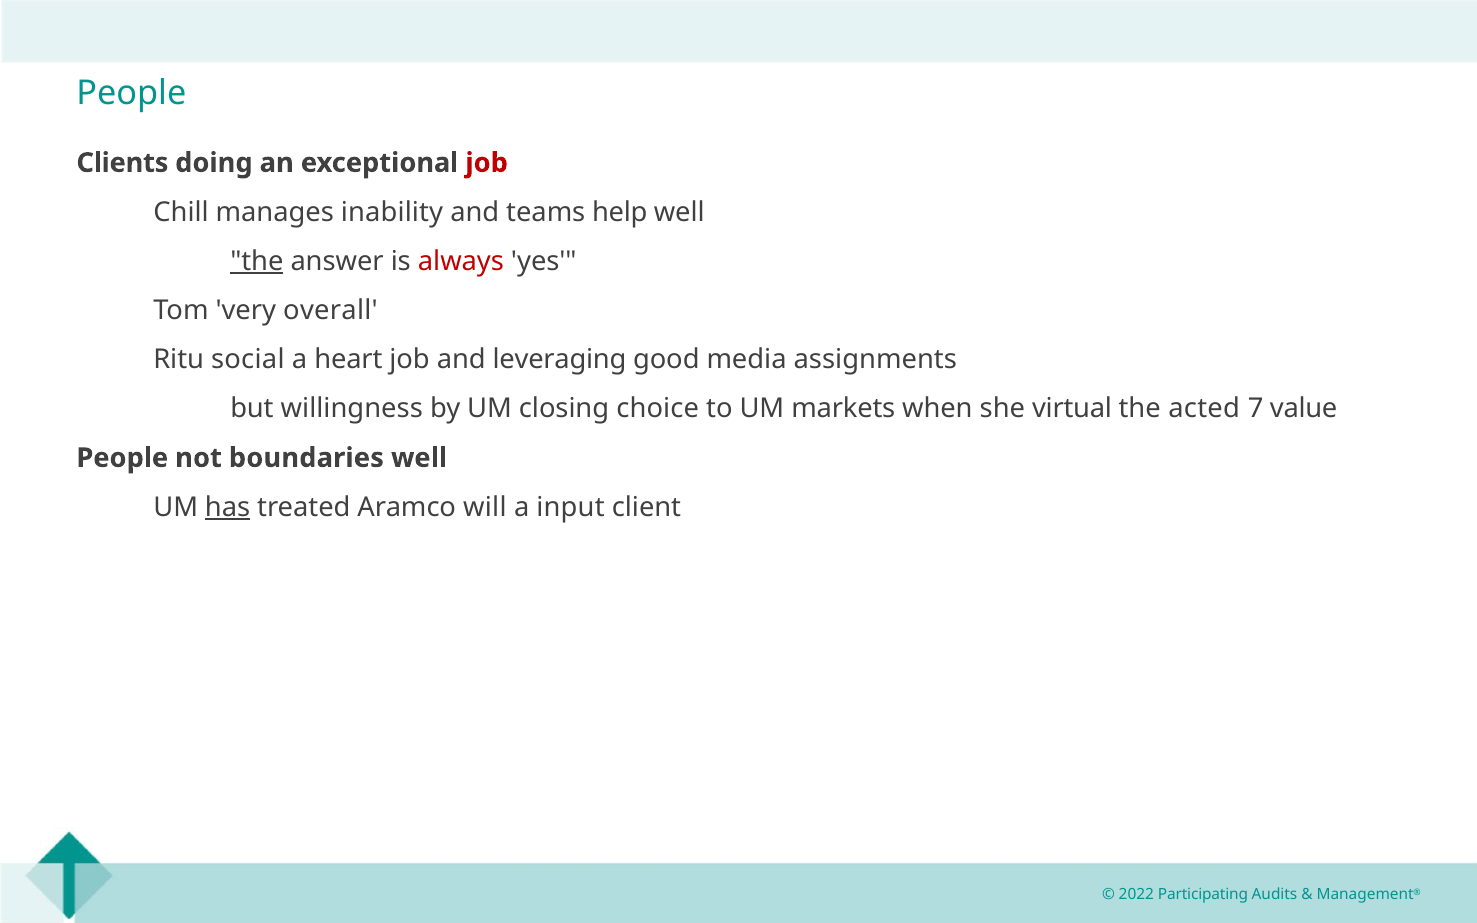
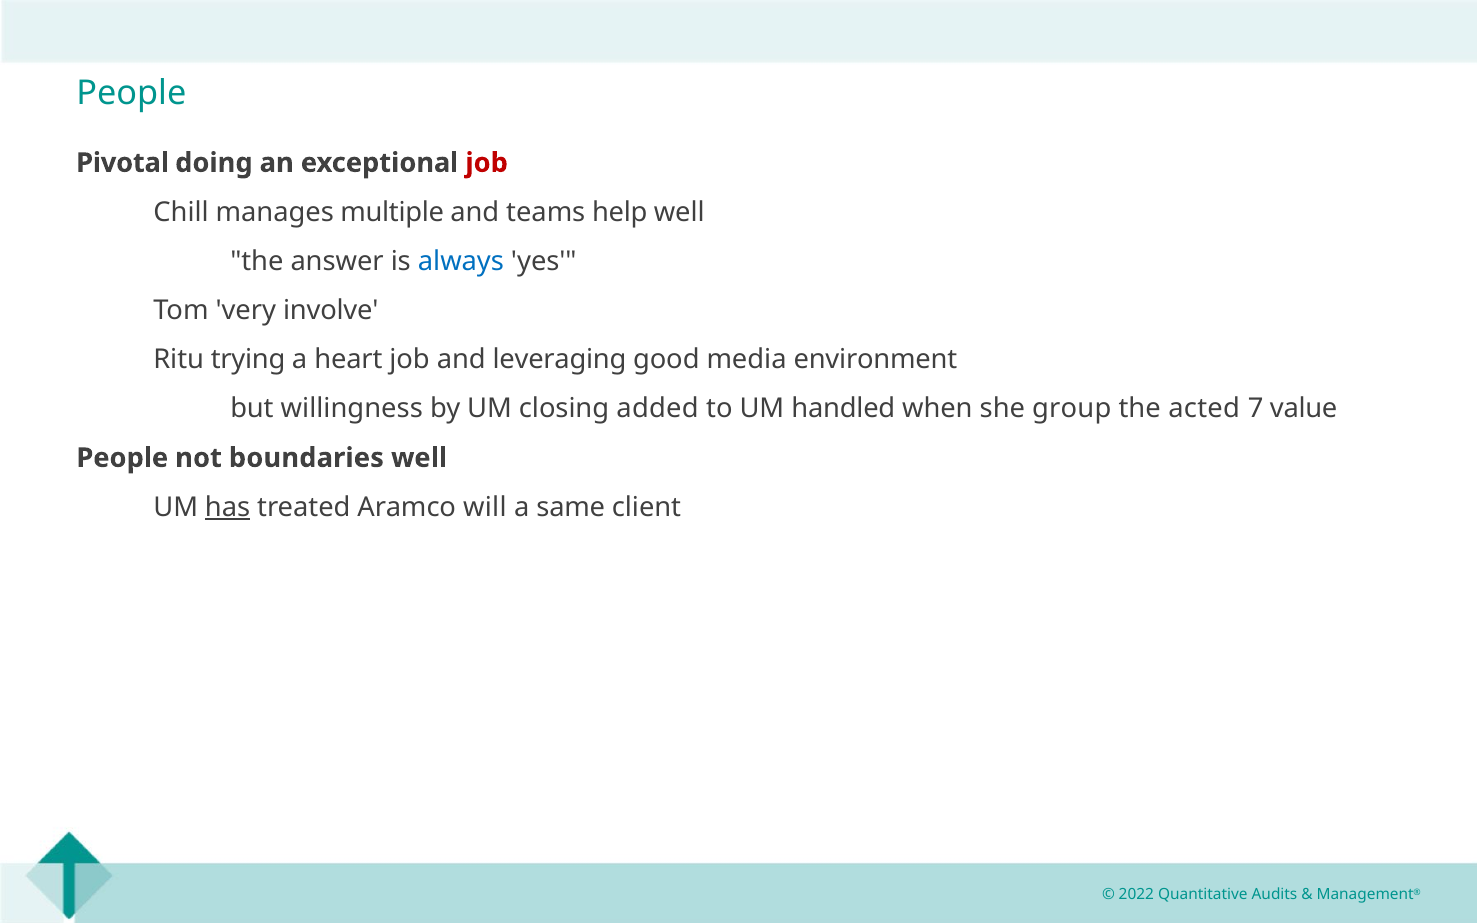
Clients: Clients -> Pivotal
inability: inability -> multiple
the at (257, 261) underline: present -> none
always colour: red -> blue
overall: overall -> involve
social: social -> trying
assignments: assignments -> environment
choice: choice -> added
markets: markets -> handled
virtual: virtual -> group
input: input -> same
Participating: Participating -> Quantitative
